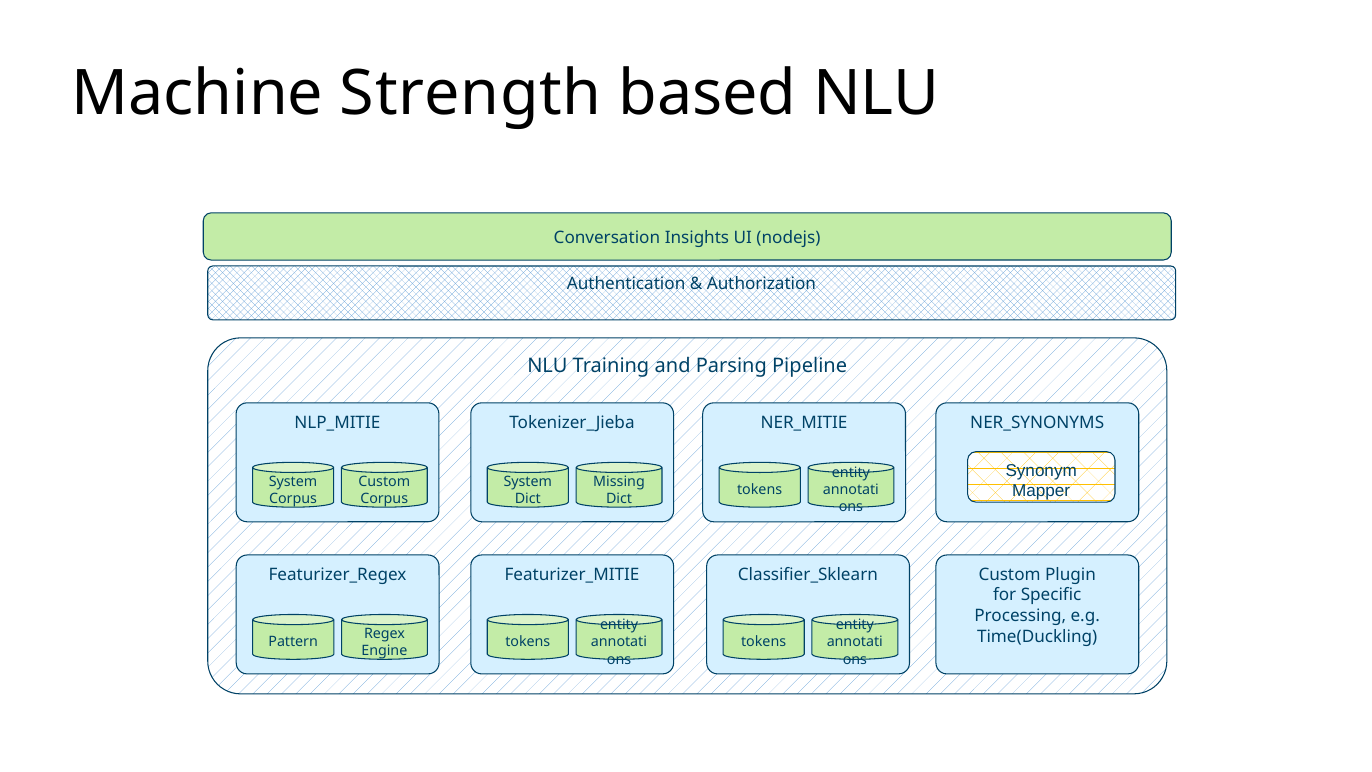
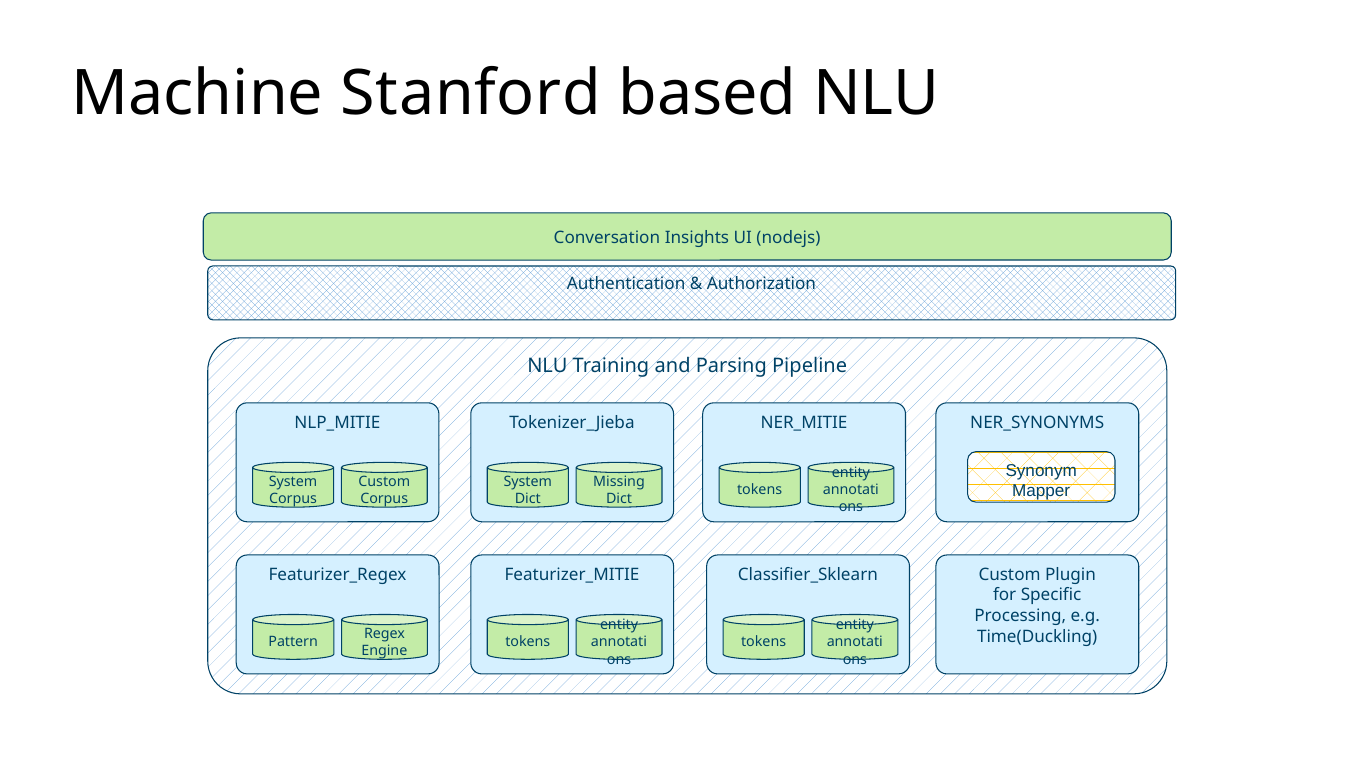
Strength: Strength -> Stanford
